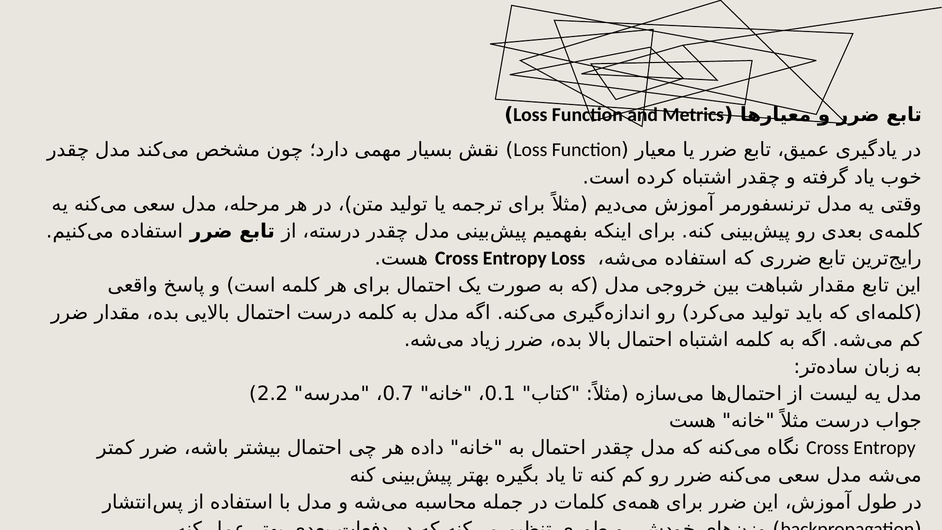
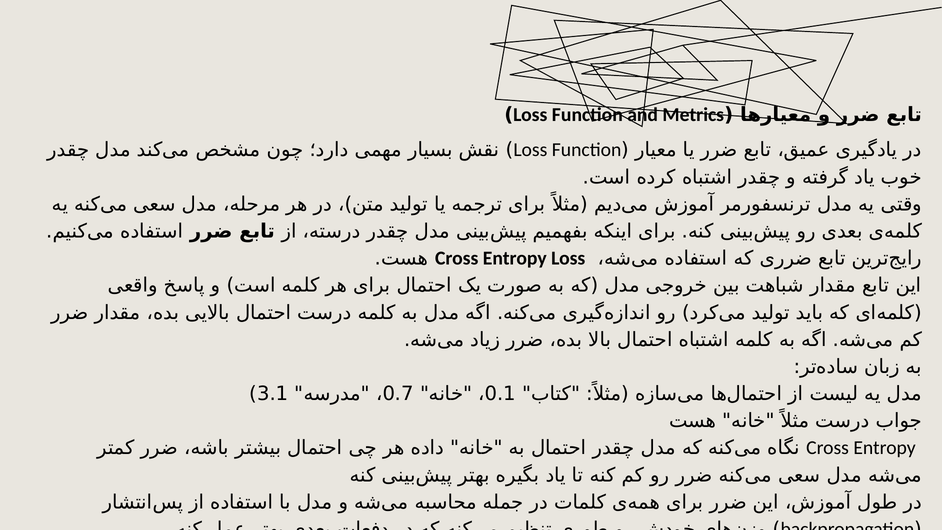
2.2: 2.2 -> 3.1
